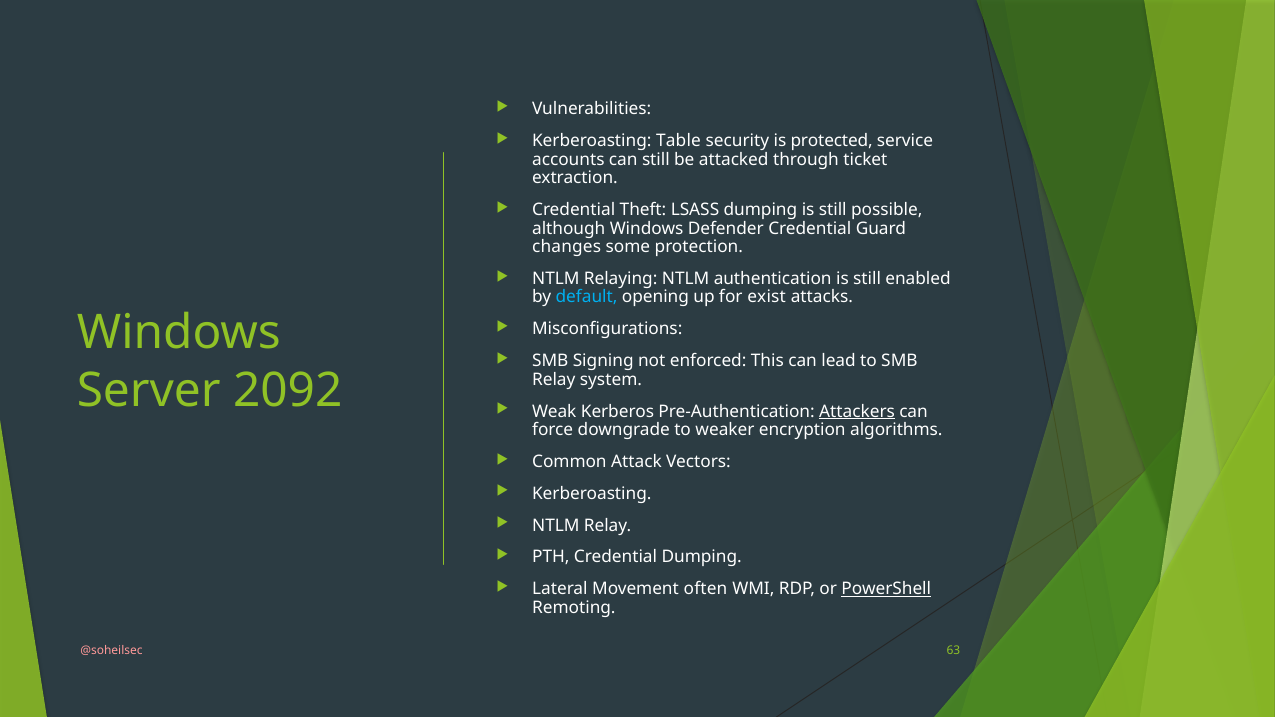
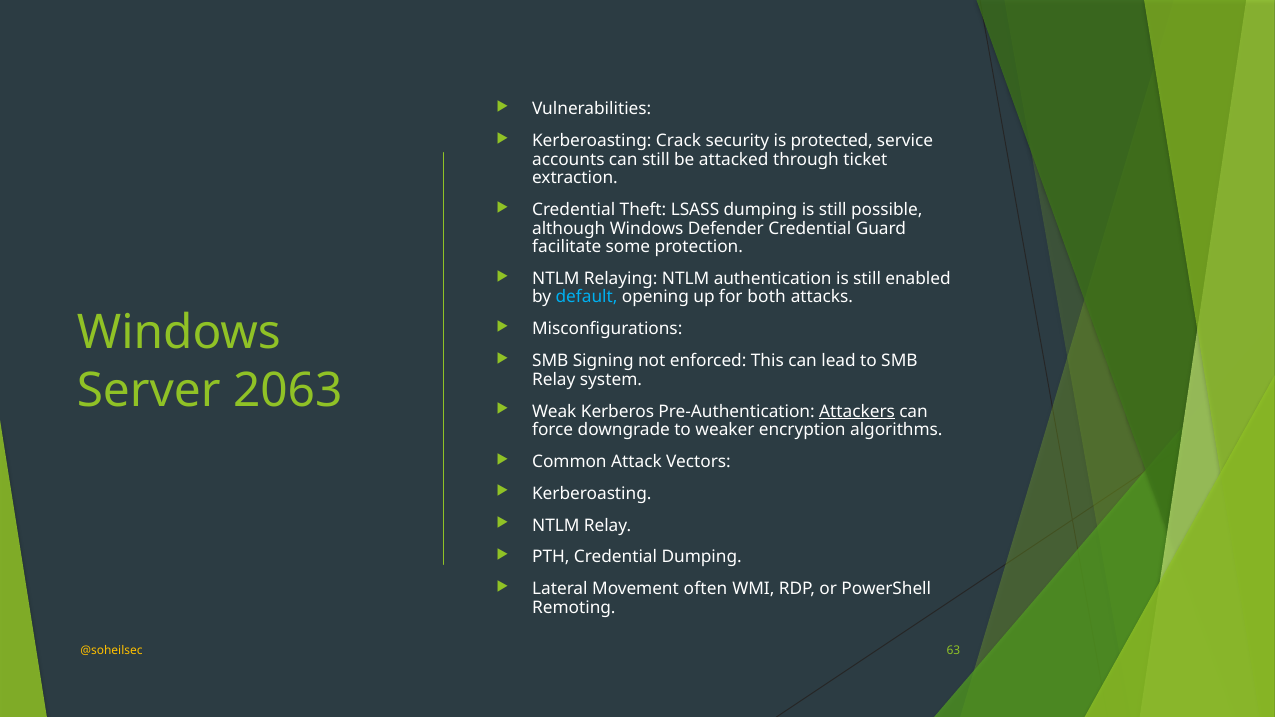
Table: Table -> Crack
changes: changes -> facilitate
exist: exist -> both
2092: 2092 -> 2063
PowerShell underline: present -> none
@soheilsec colour: pink -> yellow
